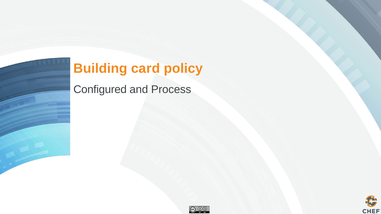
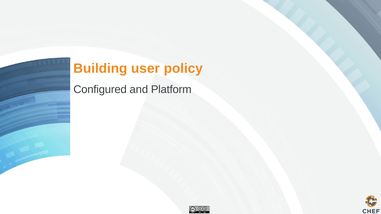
card: card -> user
Process: Process -> Platform
